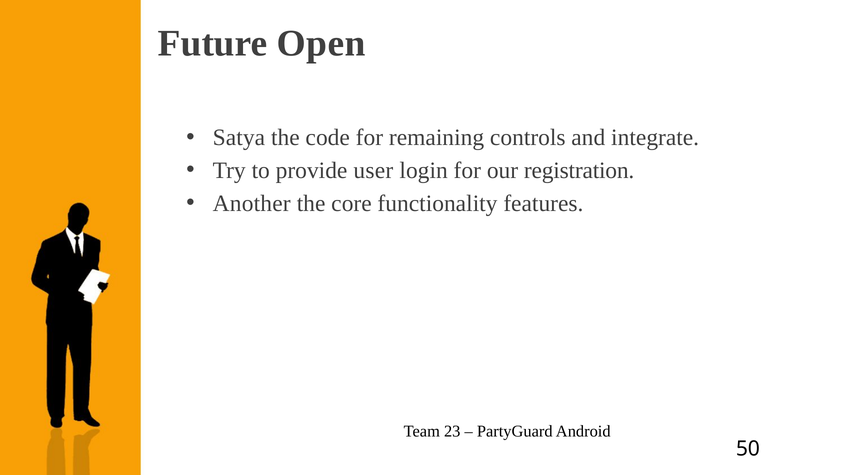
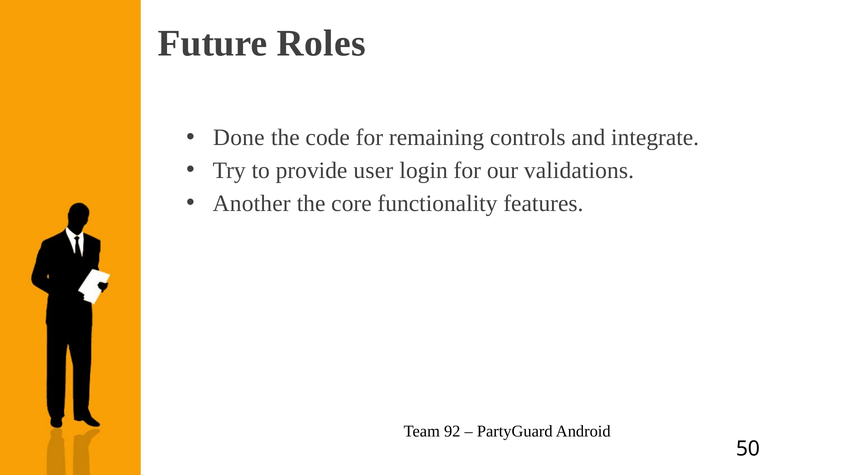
Open: Open -> Roles
Satya: Satya -> Done
registration: registration -> validations
23: 23 -> 92
